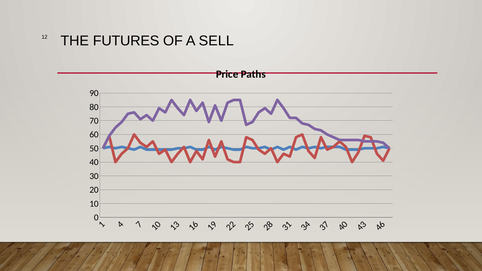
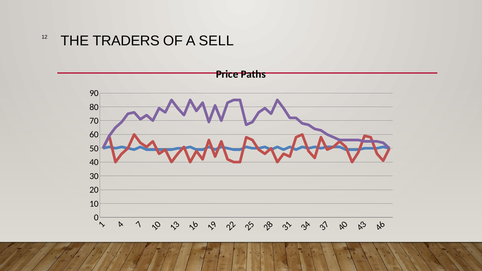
FUTURES: FUTURES -> TRADERS
